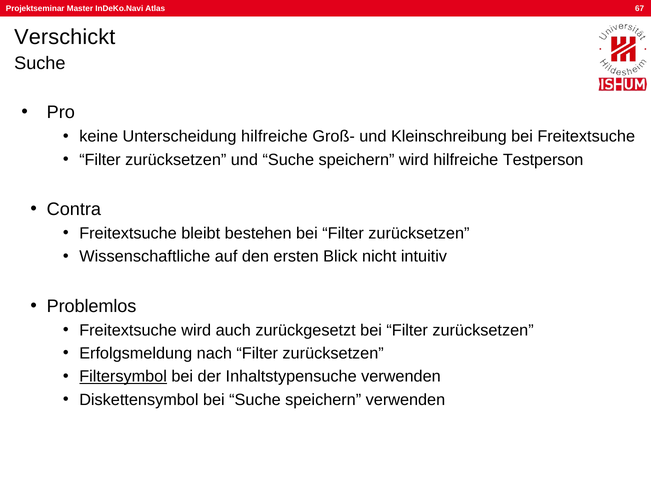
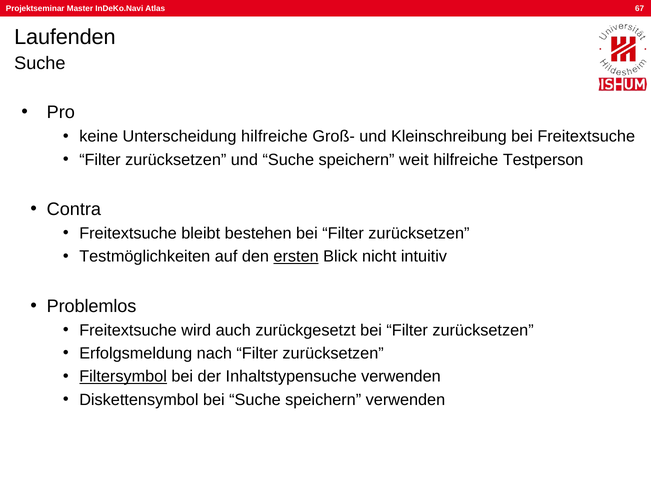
Verschickt: Verschickt -> Laufenden
speichern wird: wird -> weit
Wissenschaftliche: Wissenschaftliche -> Testmöglichkeiten
ersten underline: none -> present
